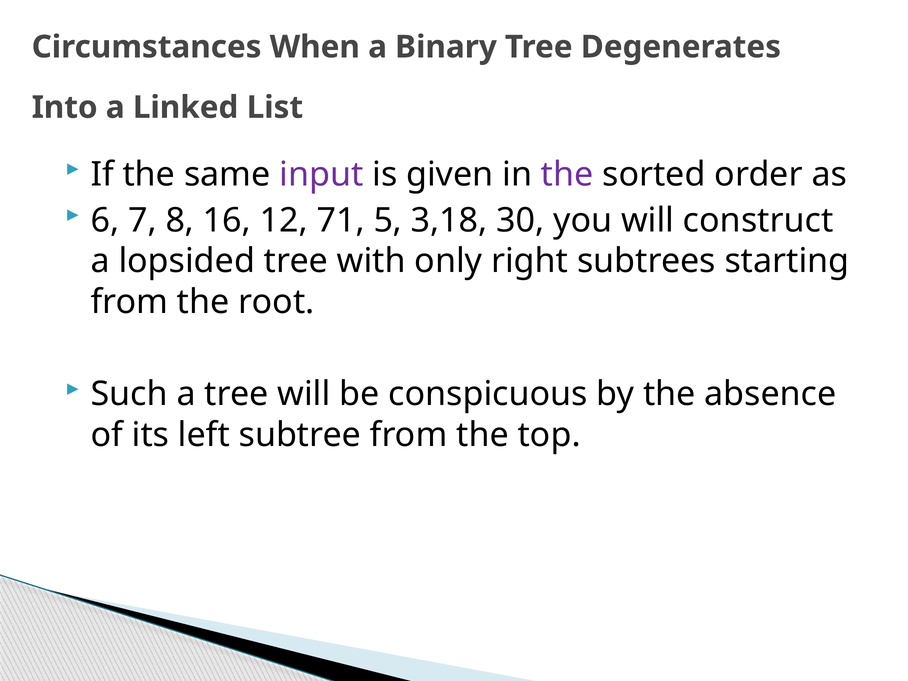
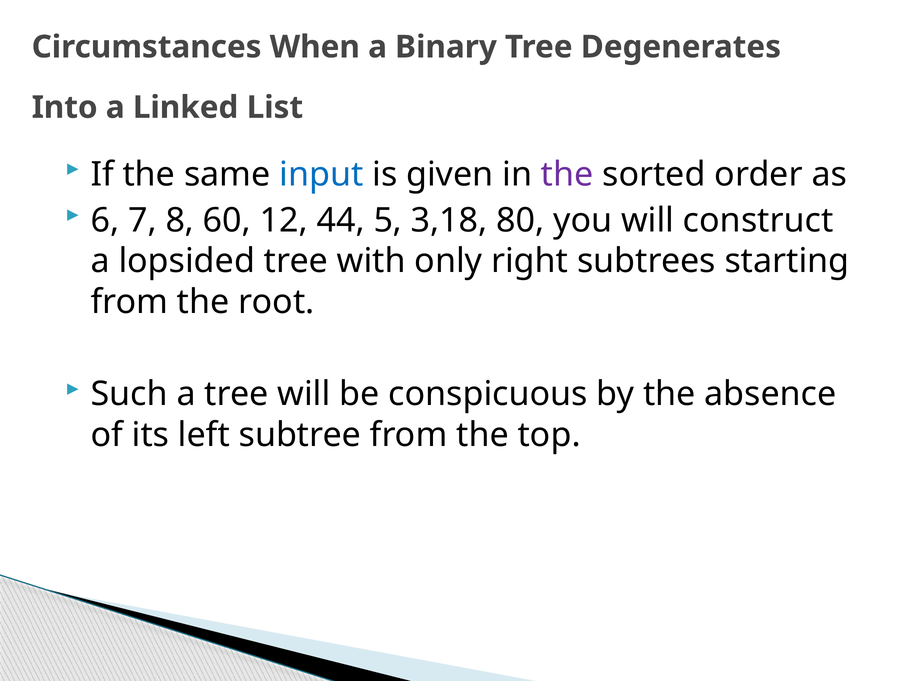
input colour: purple -> blue
16: 16 -> 60
71: 71 -> 44
30: 30 -> 80
